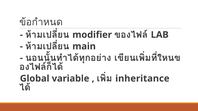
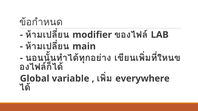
inheritance: inheritance -> everywhere
